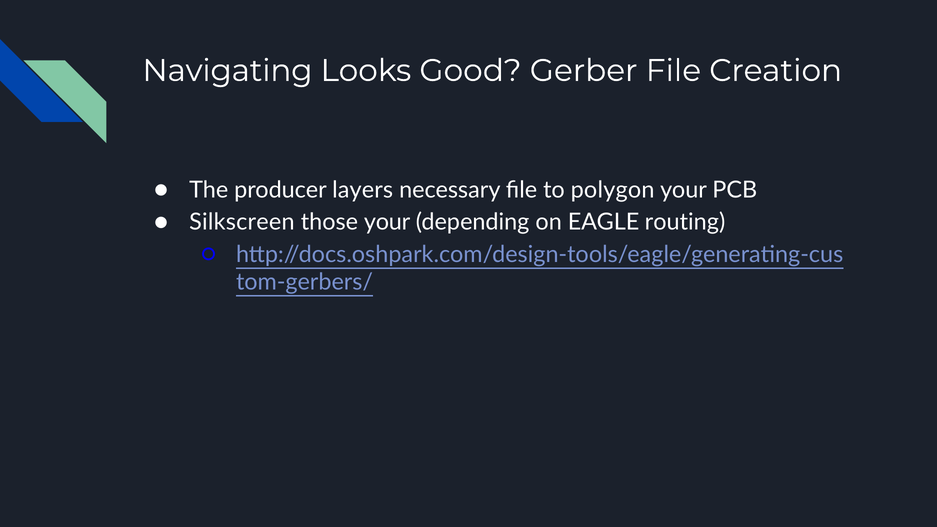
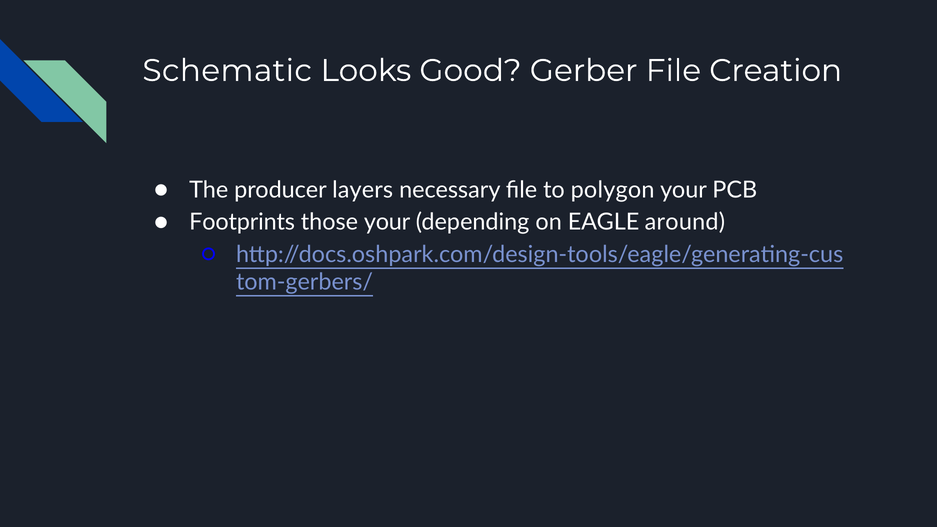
Navigating: Navigating -> Schematic
Silkscreen: Silkscreen -> Footprints
routing: routing -> around
